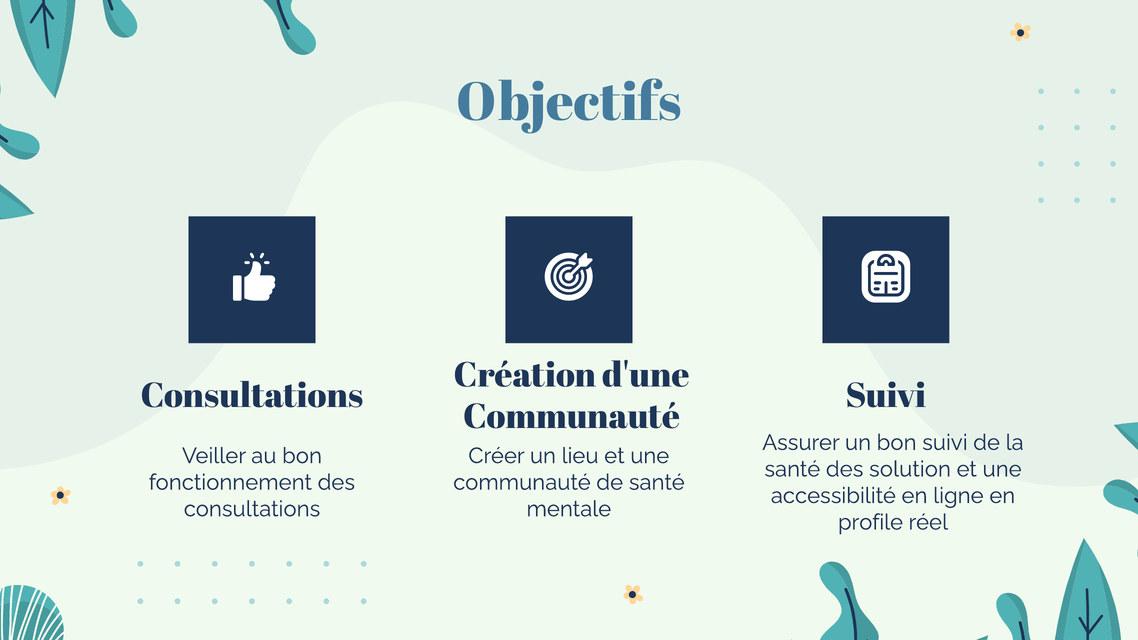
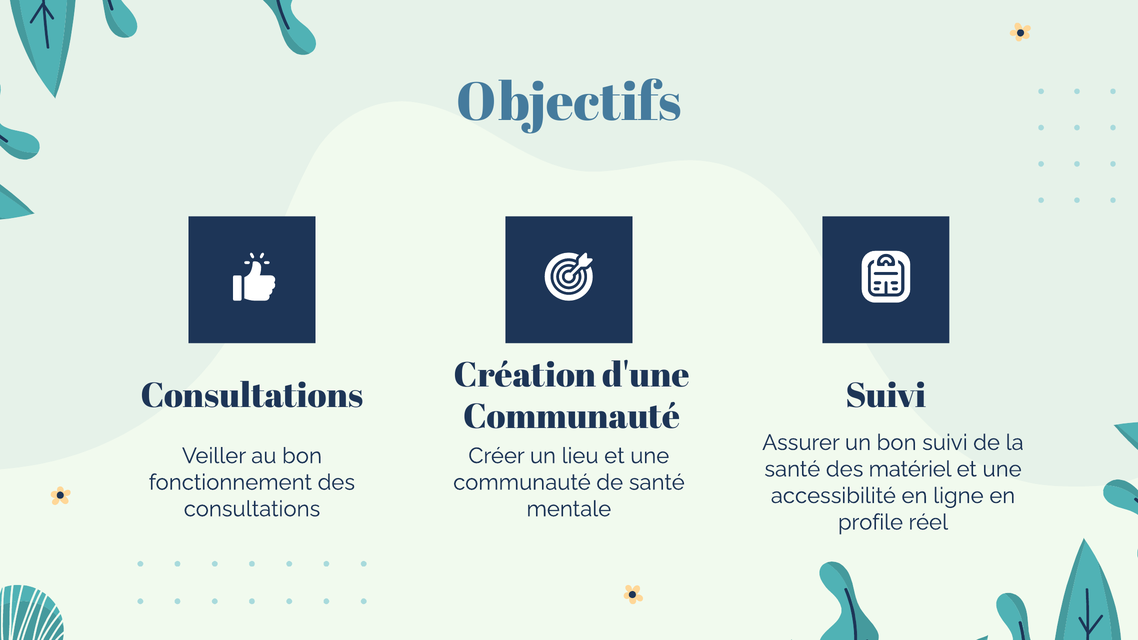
solution: solution -> matériel
